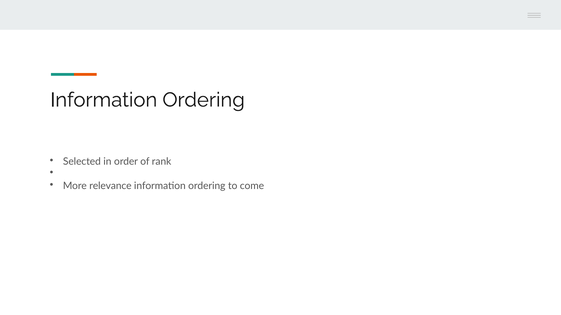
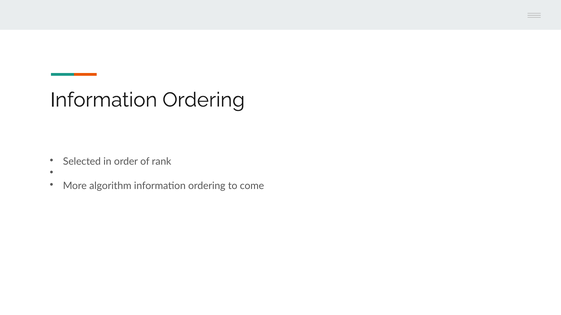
relevance: relevance -> algorithm
